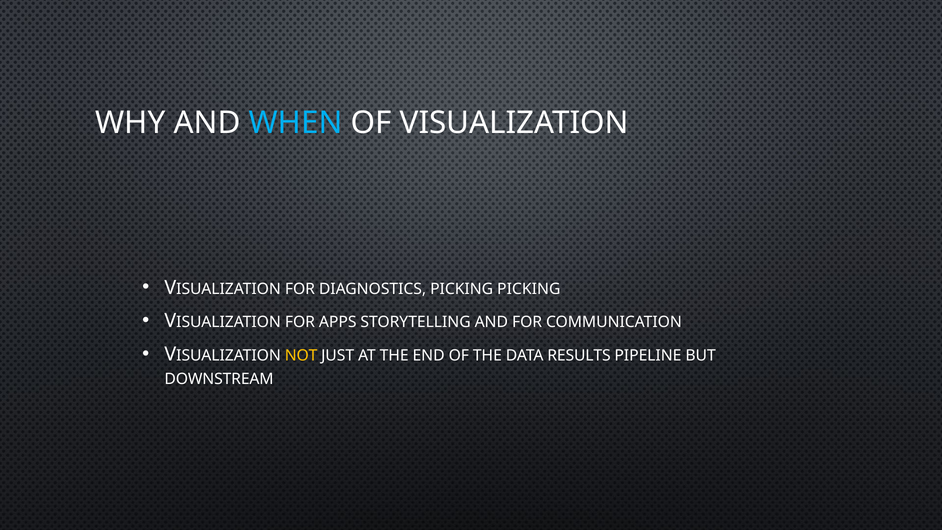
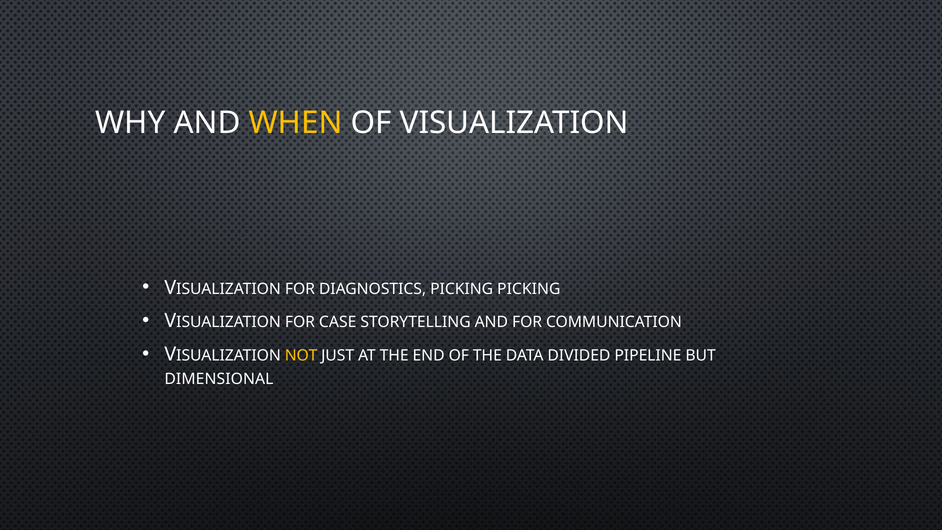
WHEN colour: light blue -> yellow
APPS: APPS -> CASE
RESULTS: RESULTS -> DIVIDED
DOWNSTREAM: DOWNSTREAM -> DIMENSIONAL
